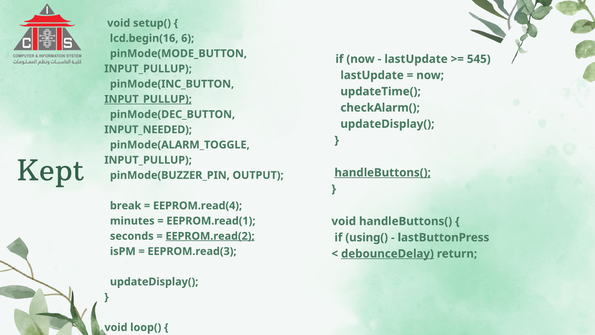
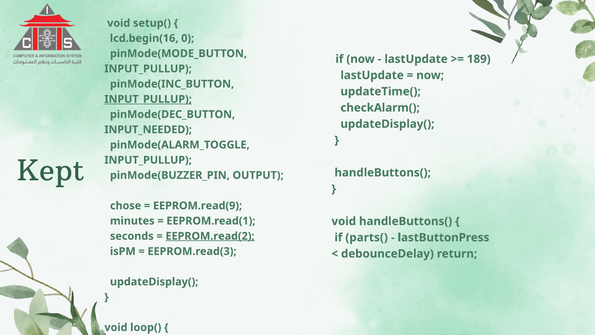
6: 6 -> 0
545: 545 -> 189
handleButtons( at (383, 172) underline: present -> none
break: break -> chose
EEPROM.read(4: EEPROM.read(4 -> EEPROM.read(9
using(: using( -> parts(
debounceDelay underline: present -> none
